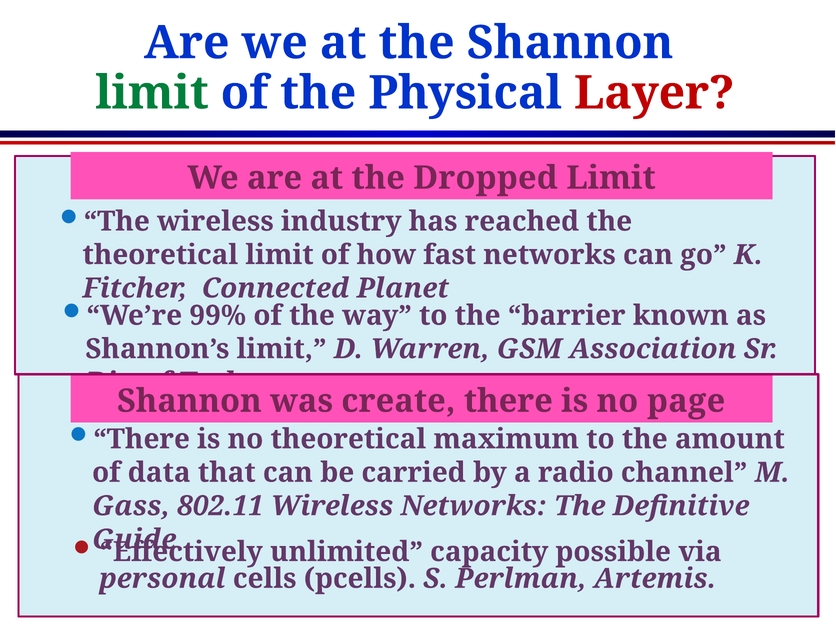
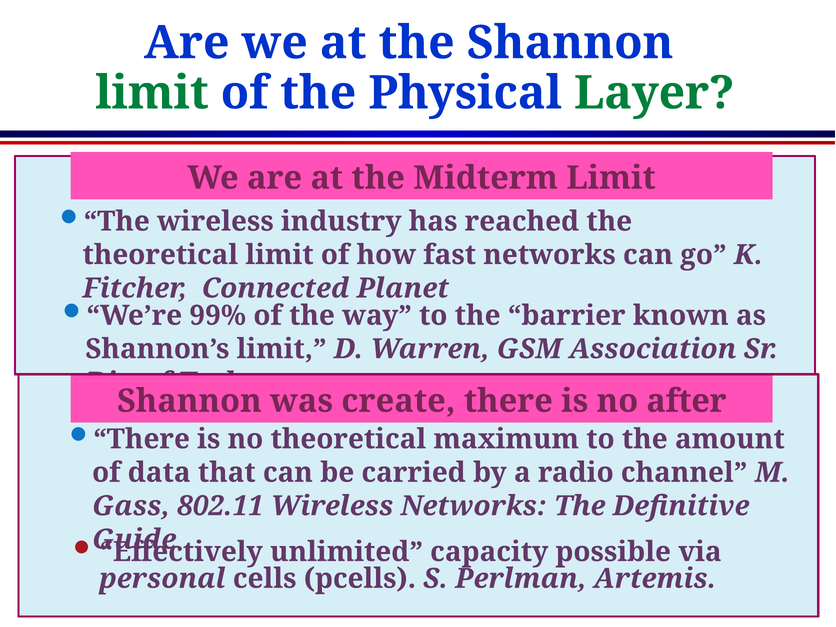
Layer colour: red -> green
Dropped: Dropped -> Midterm
page: page -> after
